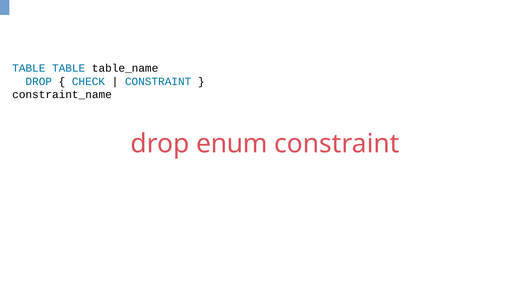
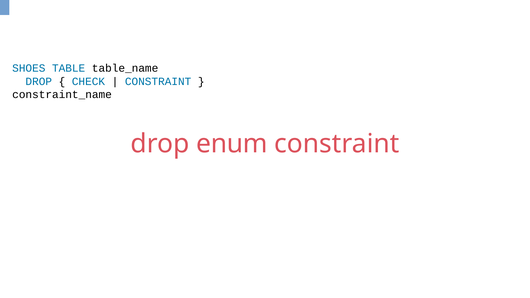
TABLE at (29, 68): TABLE -> SHOES
